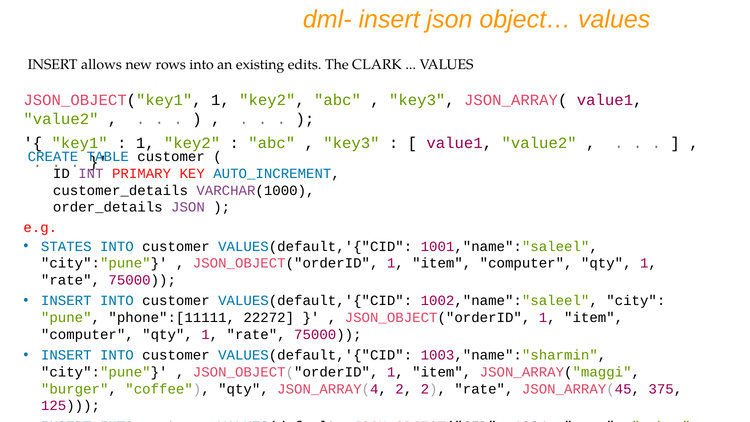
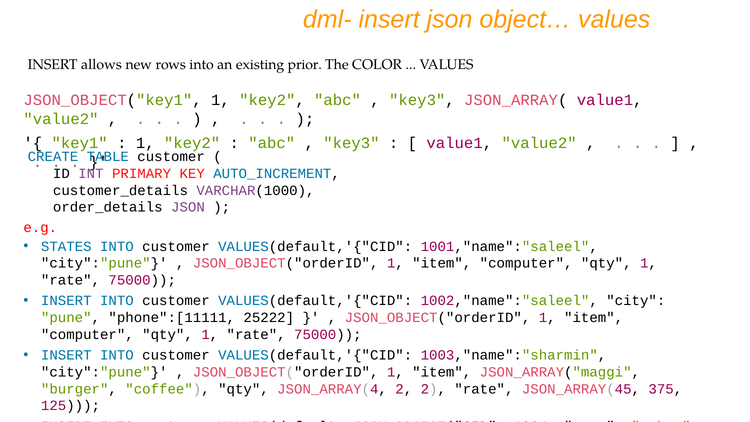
edits: edits -> prior
CLARK: CLARK -> COLOR
22272: 22272 -> 25222
